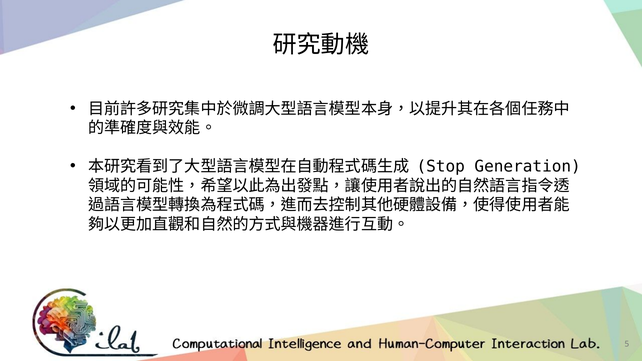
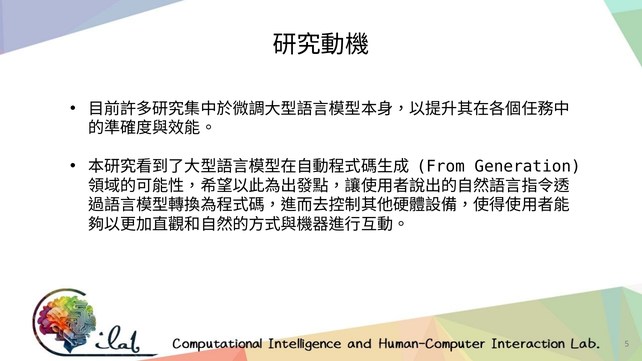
Stop: Stop -> From
